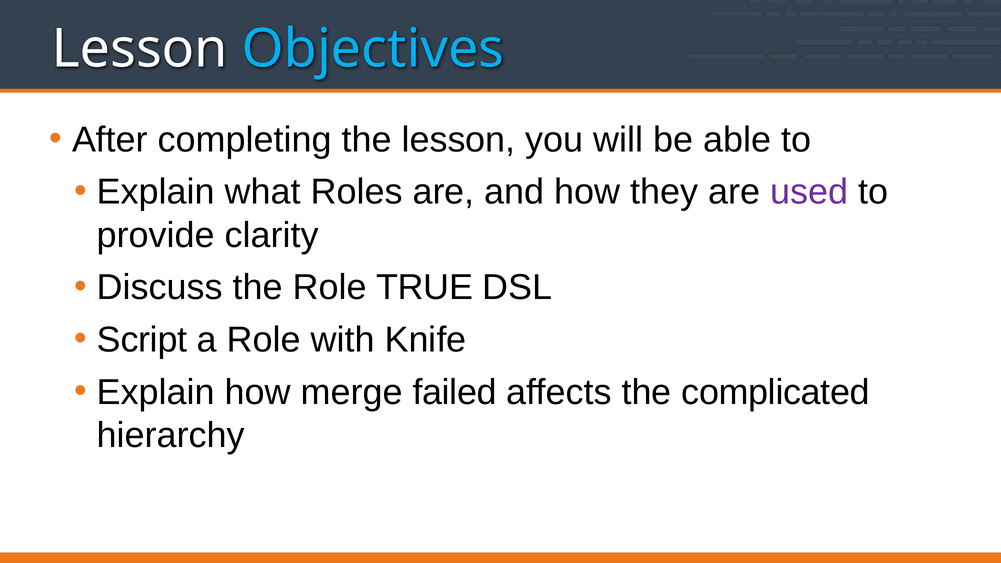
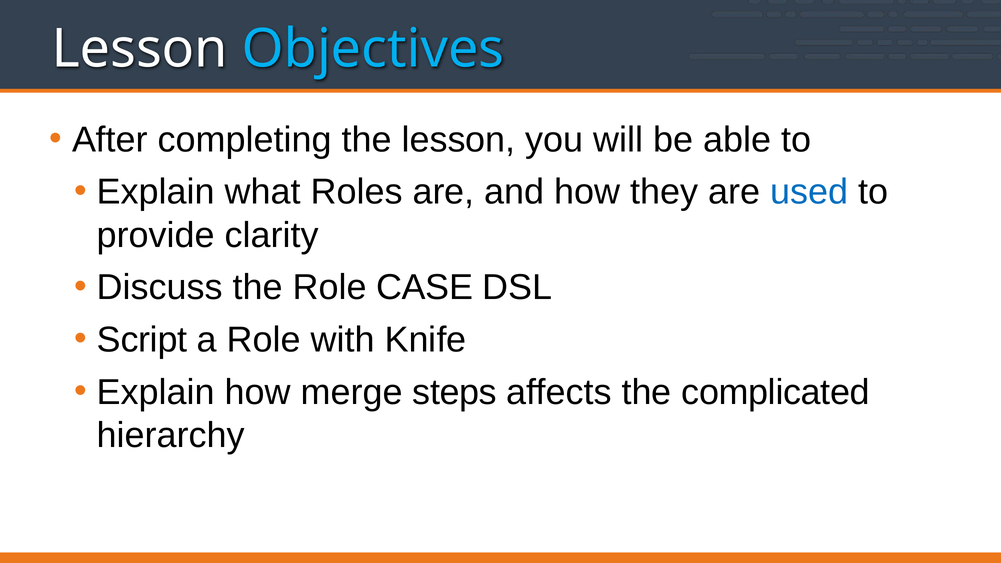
used colour: purple -> blue
TRUE: TRUE -> CASE
failed: failed -> steps
